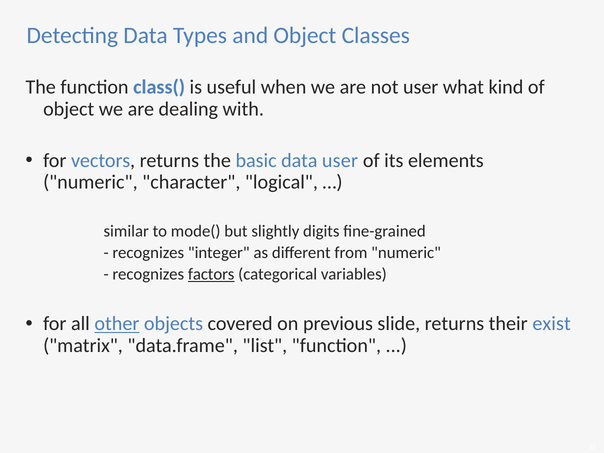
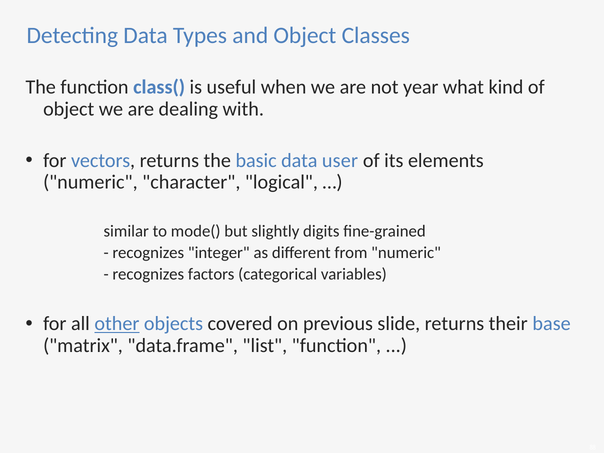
not user: user -> year
factors underline: present -> none
exist: exist -> base
